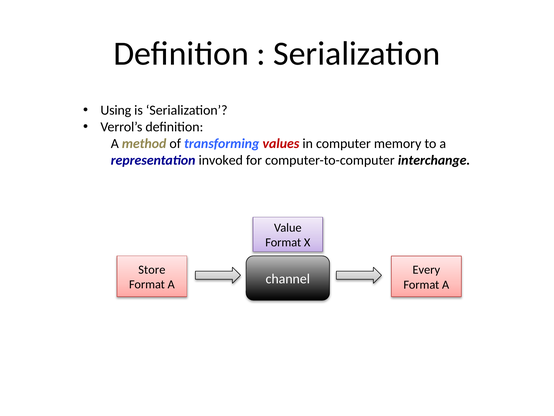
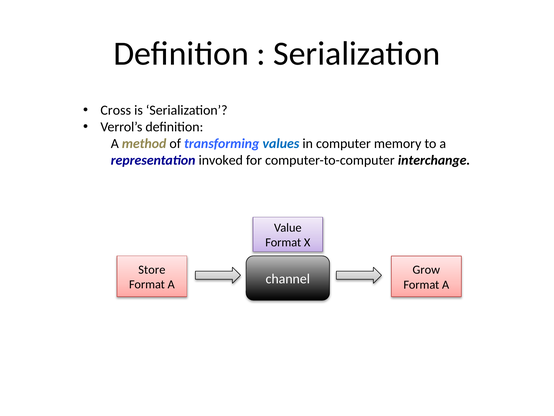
Using: Using -> Cross
values colour: red -> blue
Every: Every -> Grow
